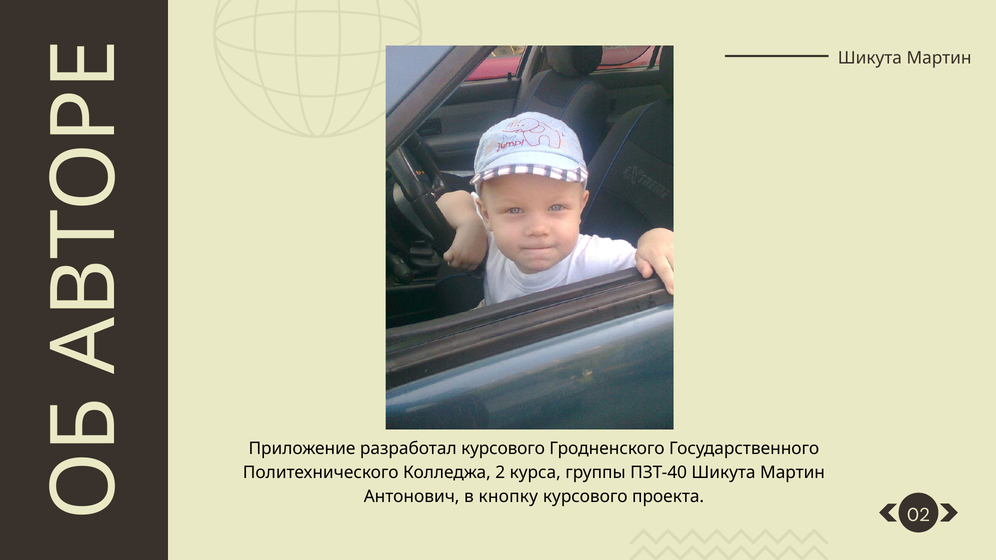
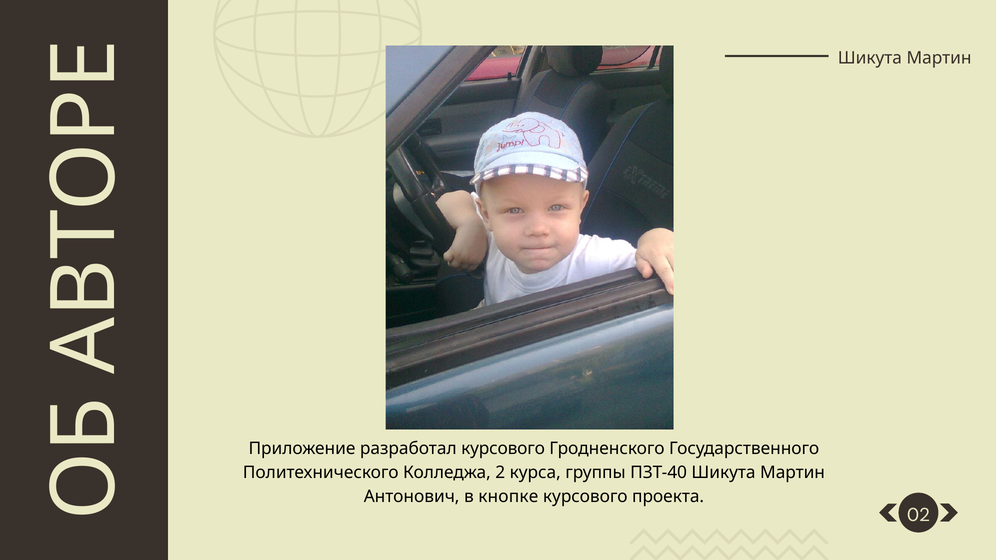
кнопку: кнопку -> кнопке
